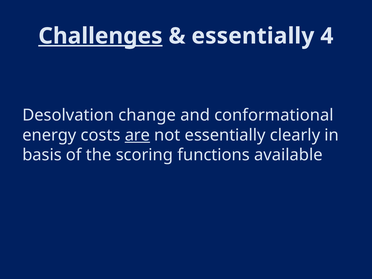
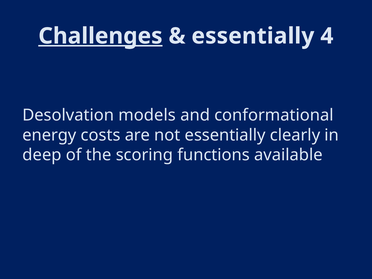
change: change -> models
are underline: present -> none
basis: basis -> deep
